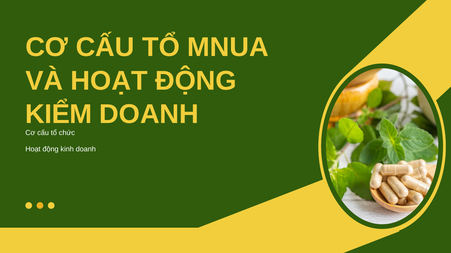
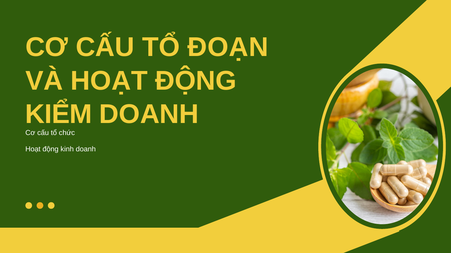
MNUA: MNUA -> ĐOẠN
